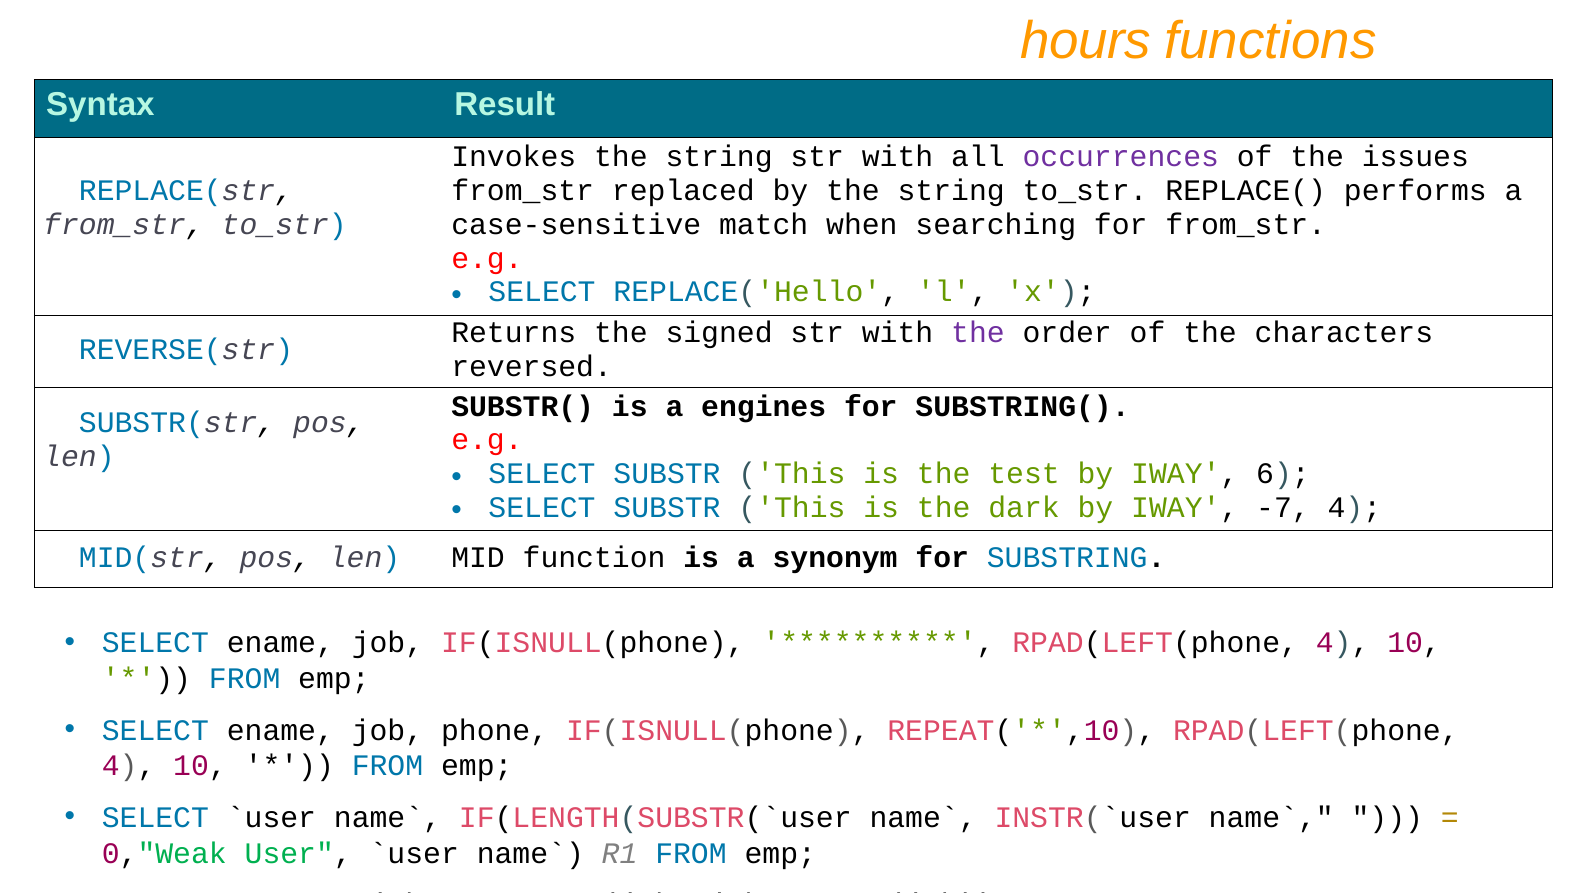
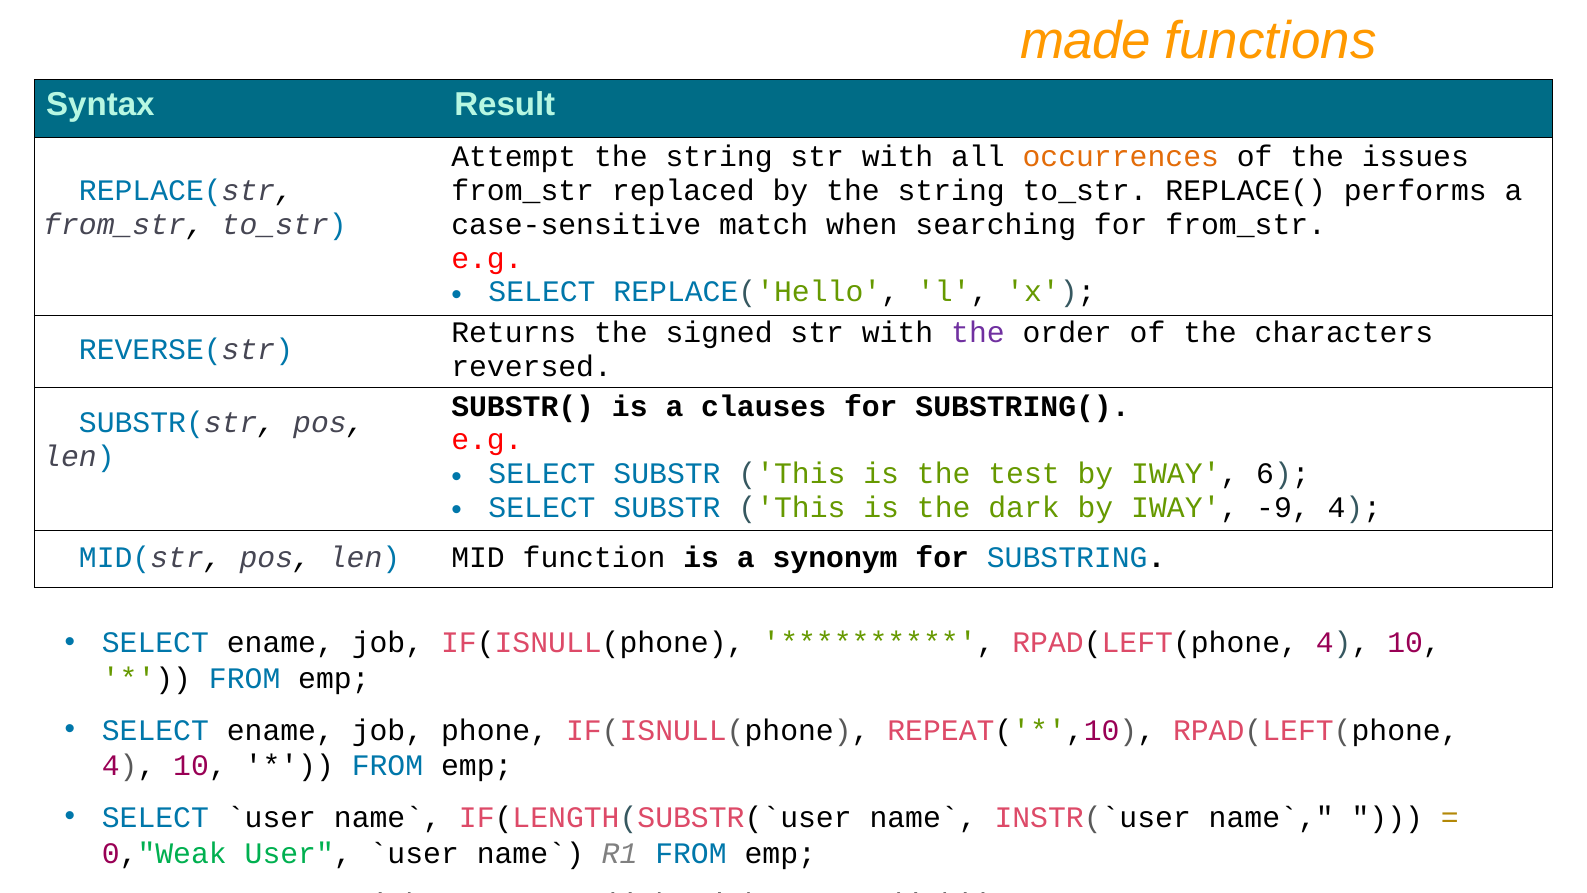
hours: hours -> made
Invokes: Invokes -> Attempt
occurrences colour: purple -> orange
engines: engines -> clauses
-7: -7 -> -9
